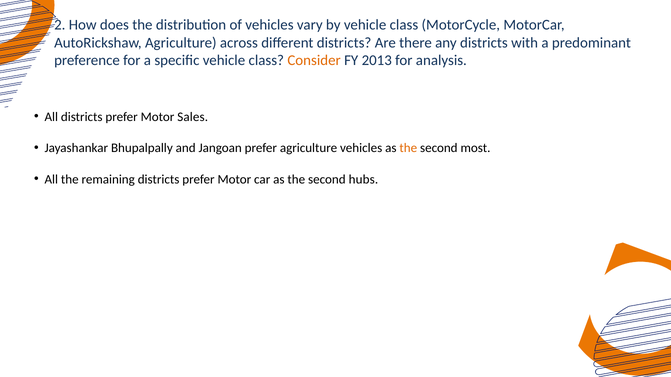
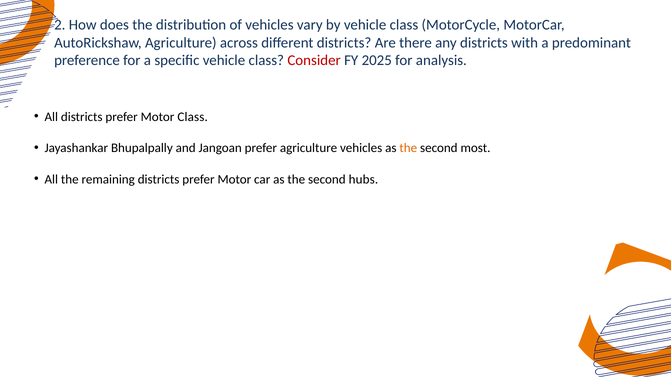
Consider colour: orange -> red
2013: 2013 -> 2025
Motor Sales: Sales -> Class
